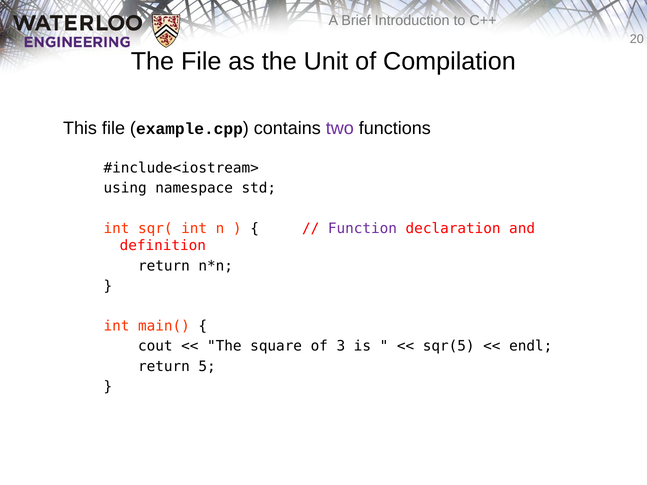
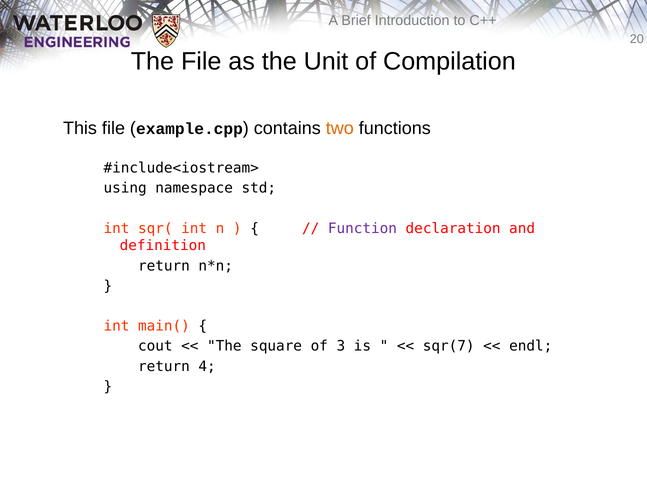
two colour: purple -> orange
sqr(5: sqr(5 -> sqr(7
5: 5 -> 4
